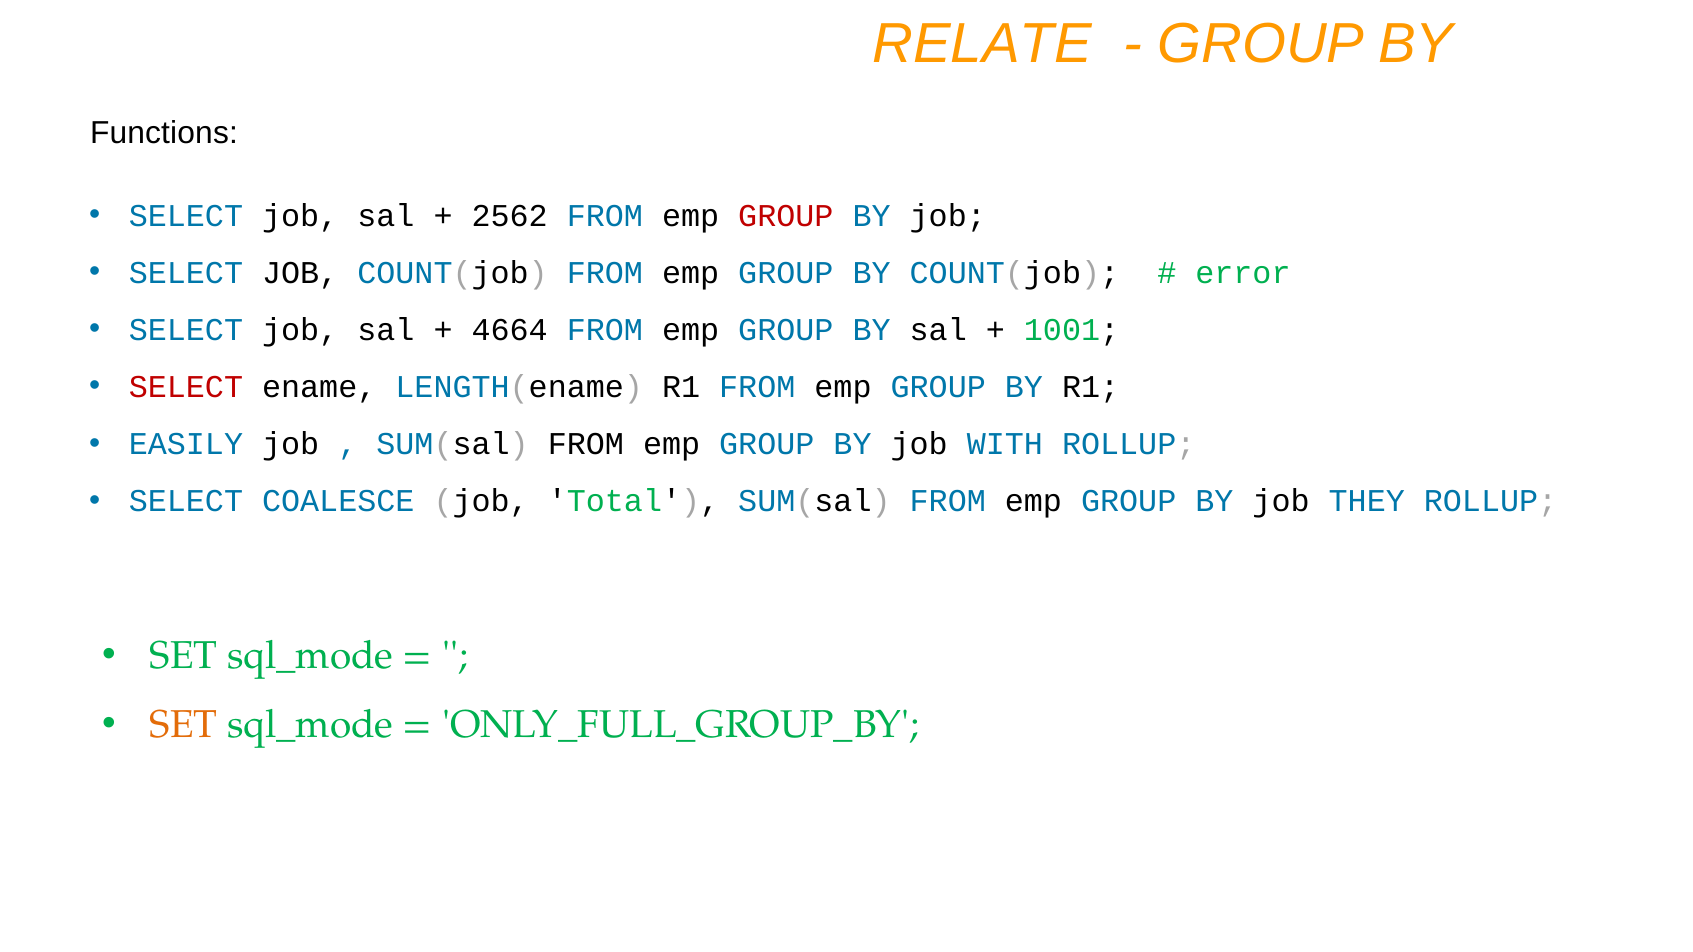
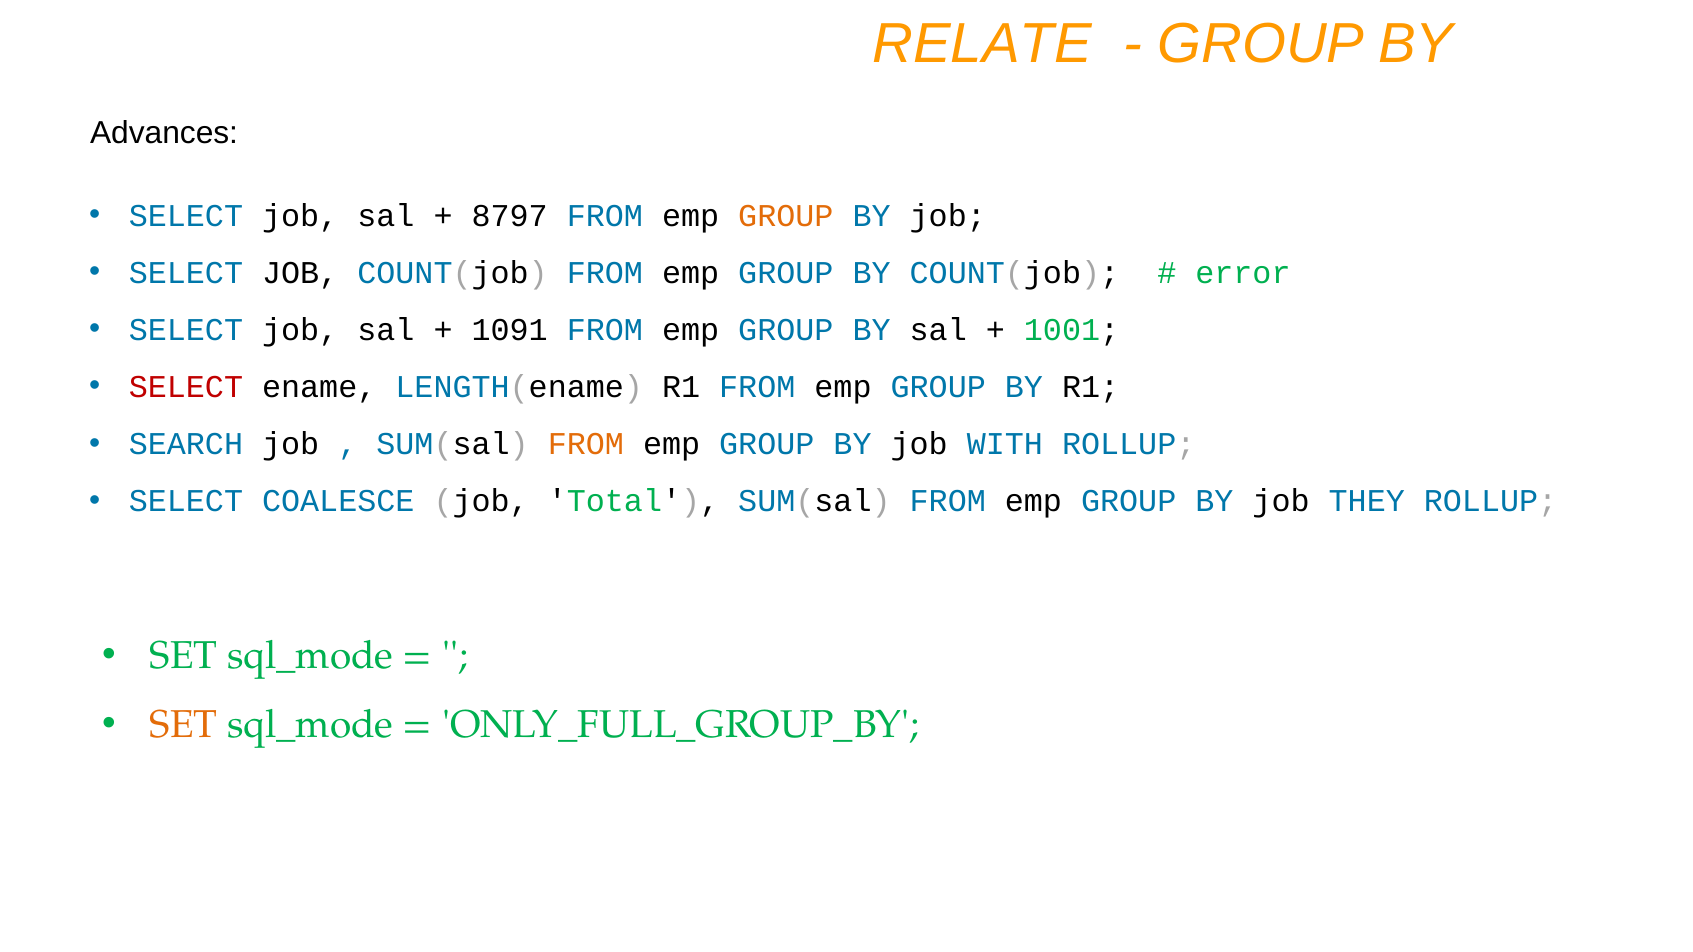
Functions: Functions -> Advances
2562: 2562 -> 8797
GROUP at (786, 216) colour: red -> orange
4664: 4664 -> 1091
EASILY: EASILY -> SEARCH
FROM at (586, 444) colour: black -> orange
